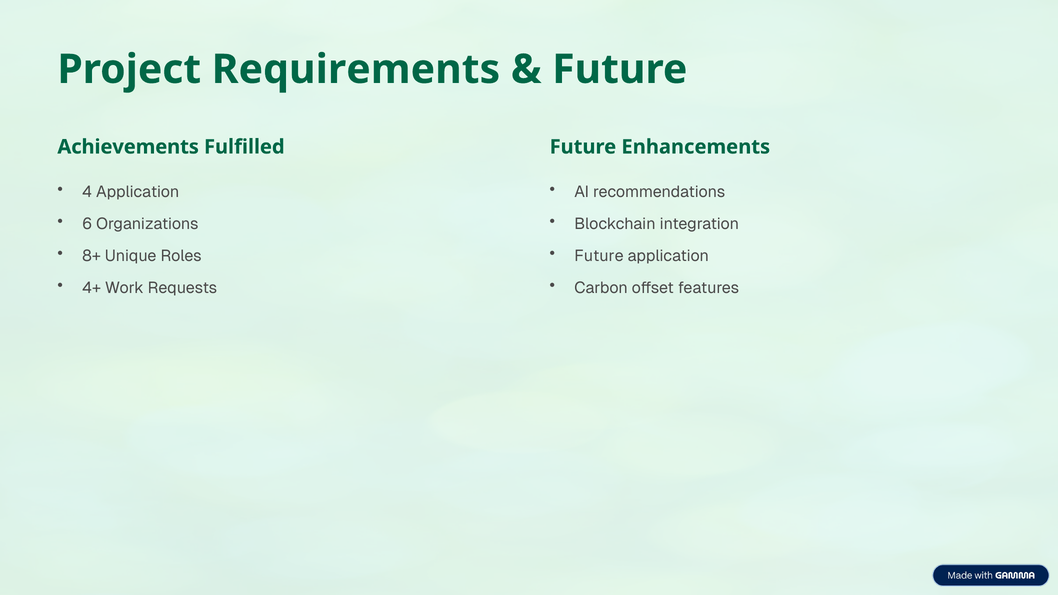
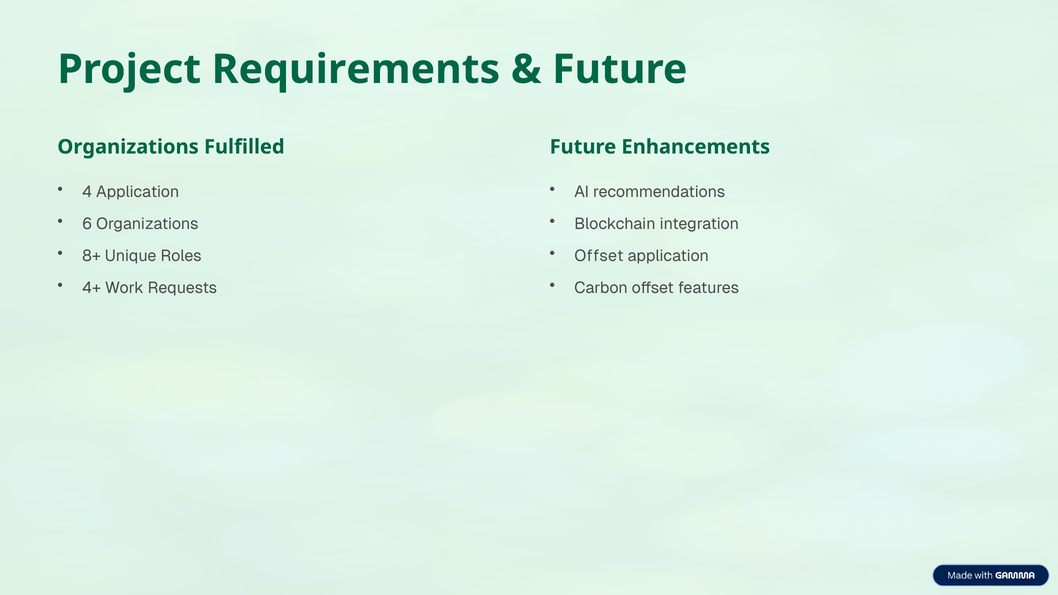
Achievements at (128, 147): Achievements -> Organizations
Future at (599, 256): Future -> Offset
